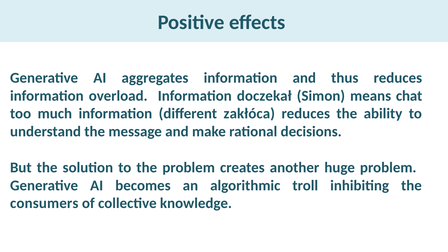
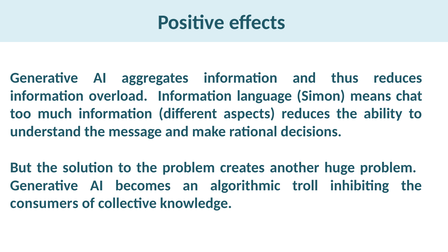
doczekał: doczekał -> language
zakłóca: zakłóca -> aspects
